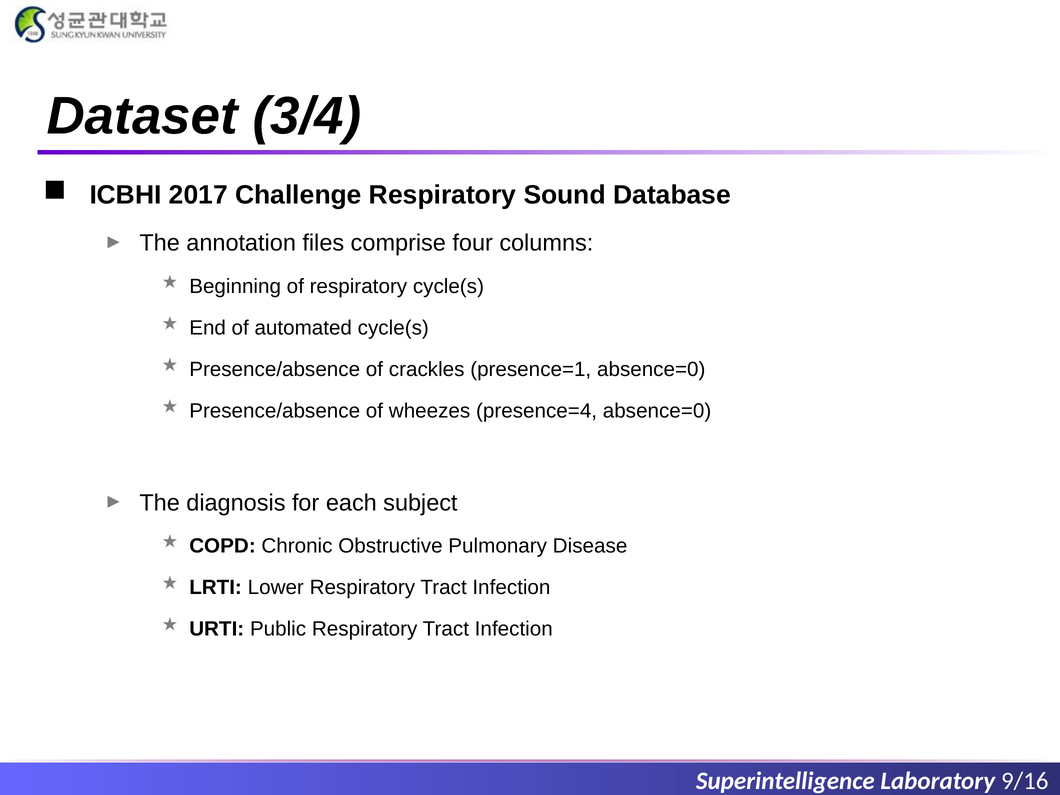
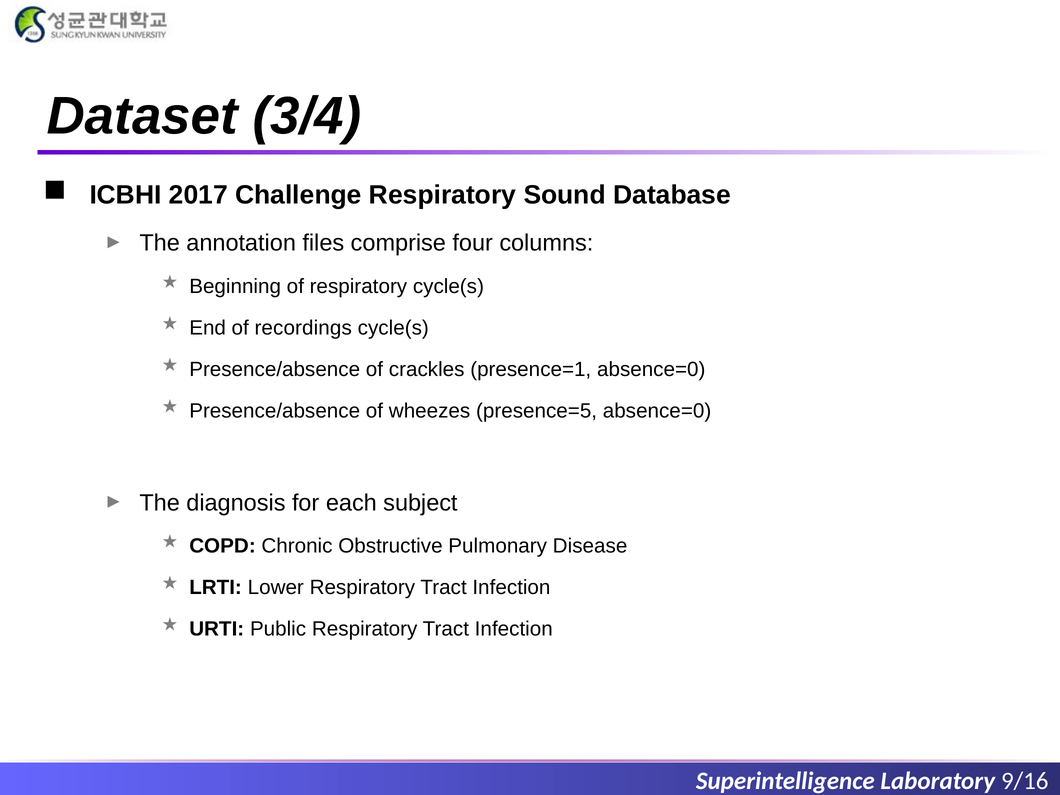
automated: automated -> recordings
presence=4: presence=4 -> presence=5
